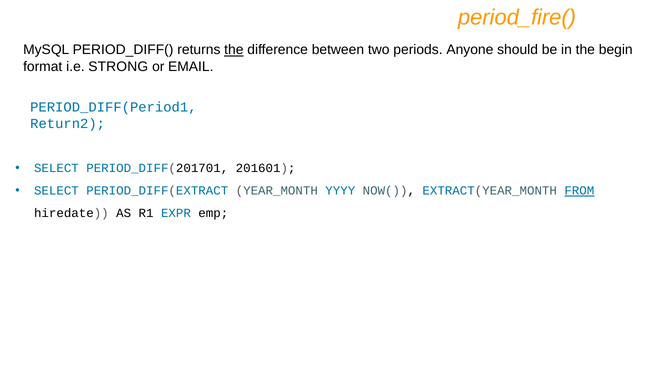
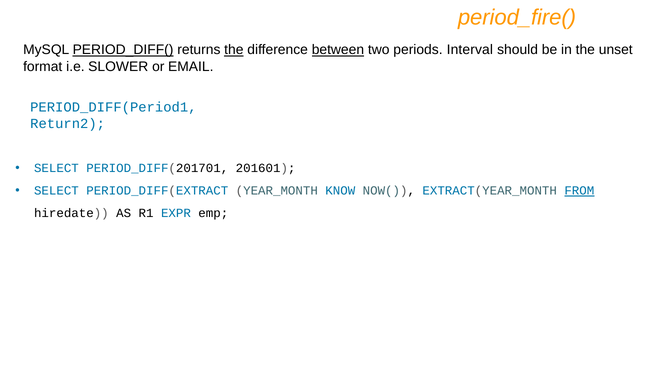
PERIOD_DIFF( underline: none -> present
between underline: none -> present
Anyone: Anyone -> Interval
begin: begin -> unset
STRONG: STRONG -> SLOWER
YYYY: YYYY -> KNOW
